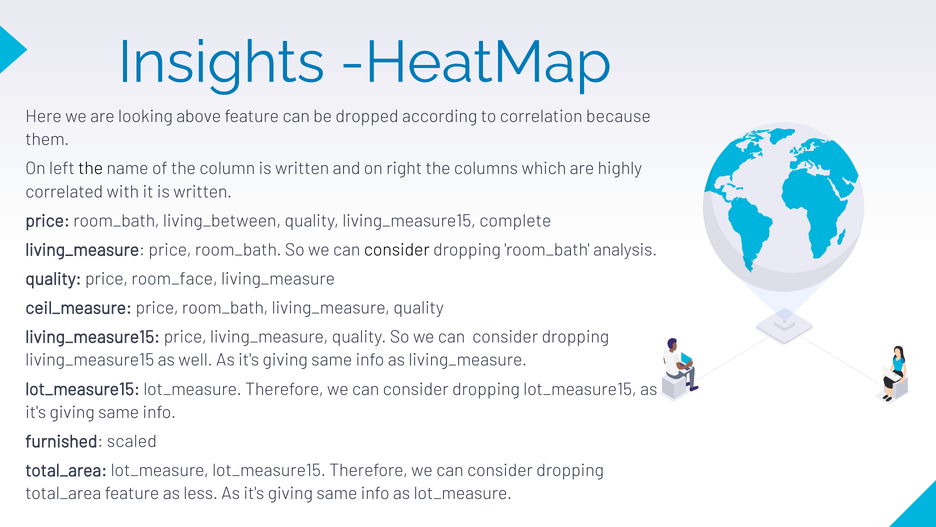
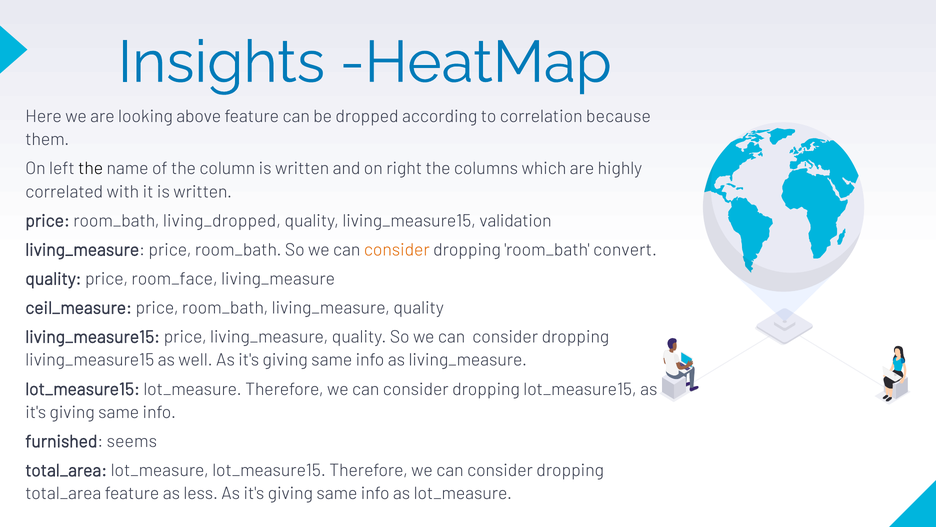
living_between: living_between -> living_dropped
complete: complete -> validation
consider at (397, 250) colour: black -> orange
analysis: analysis -> convert
scaled: scaled -> seems
